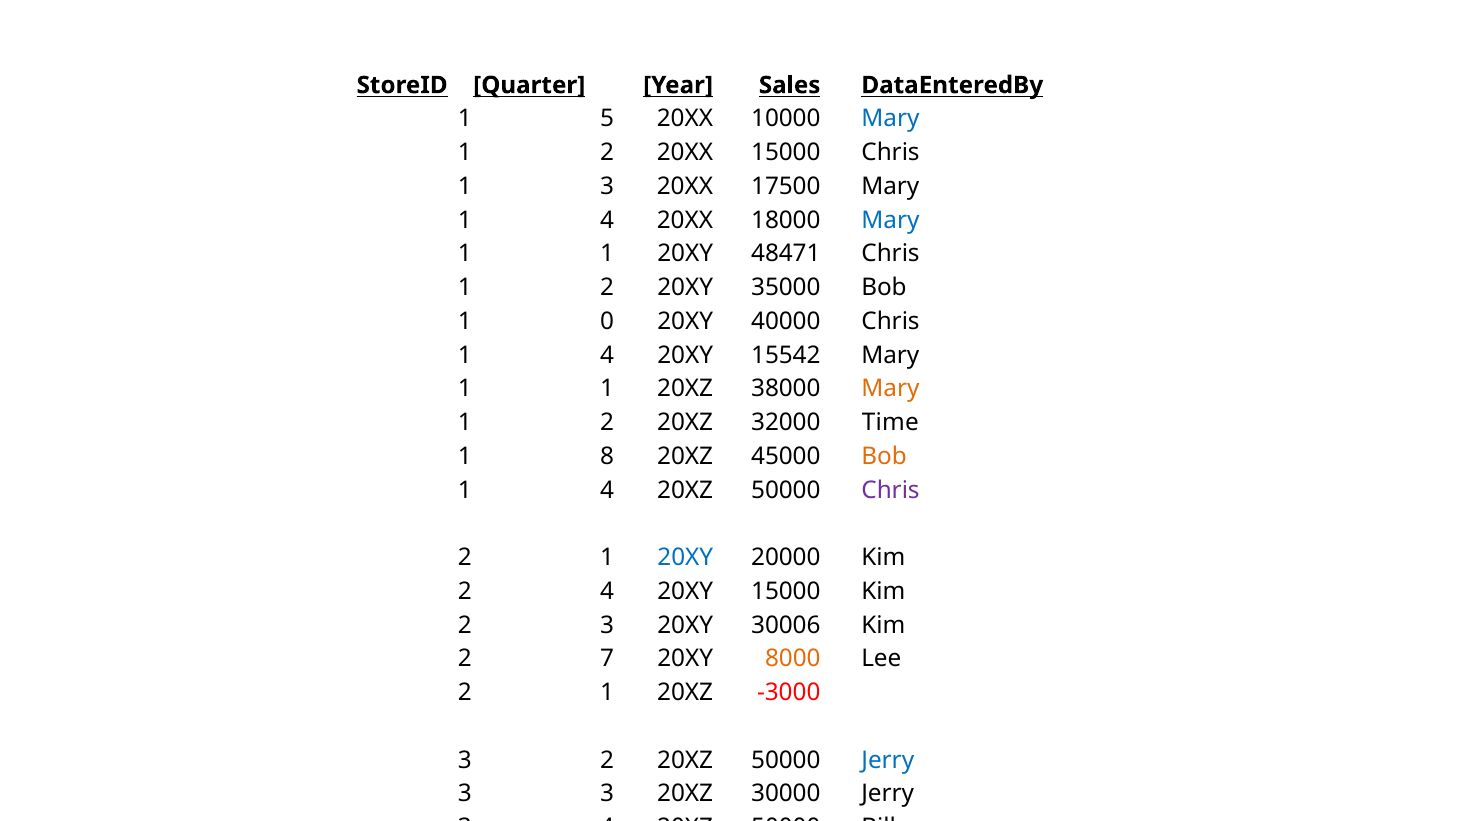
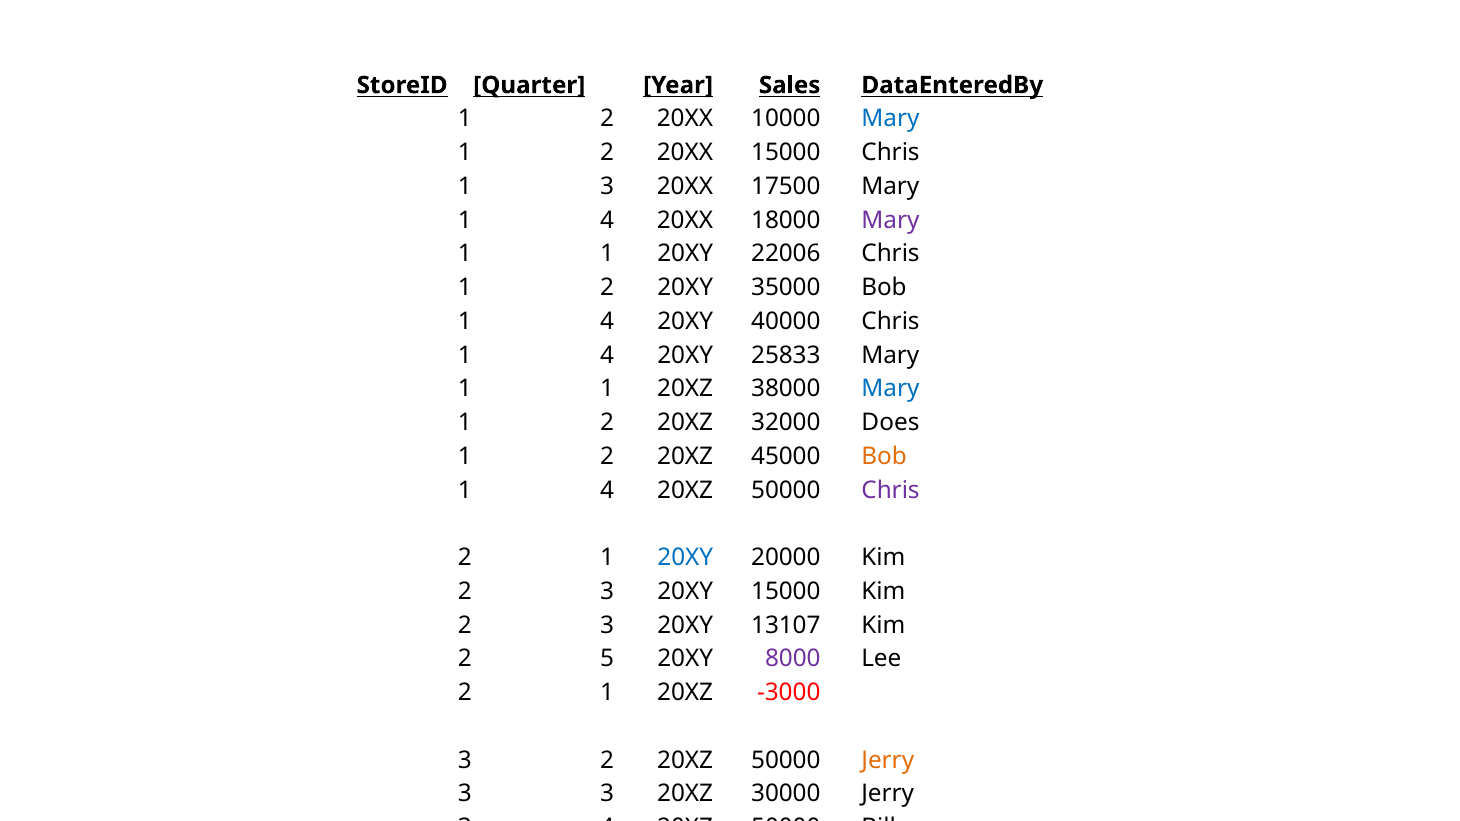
5 at (607, 119): 5 -> 2
Mary at (890, 220) colour: blue -> purple
48471: 48471 -> 22006
0 at (607, 322): 0 -> 4
15542: 15542 -> 25833
Mary at (890, 389) colour: orange -> blue
Time: Time -> Does
8 at (607, 457): 8 -> 2
4 at (607, 592): 4 -> 3
30006: 30006 -> 13107
7: 7 -> 5
8000 colour: orange -> purple
Jerry at (888, 760) colour: blue -> orange
